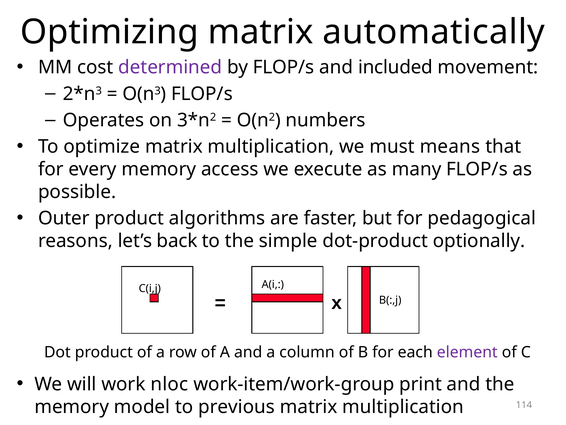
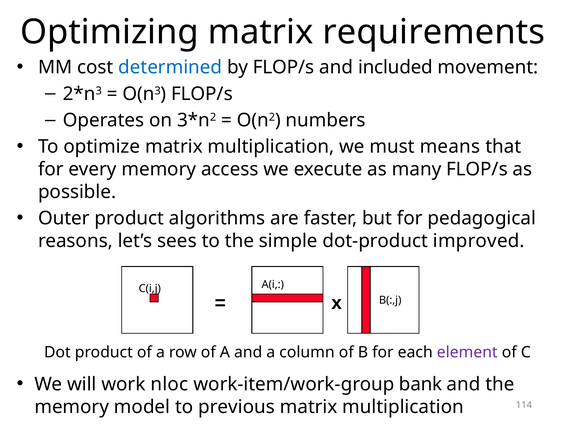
automatically: automatically -> requirements
determined colour: purple -> blue
back: back -> sees
optionally: optionally -> improved
print: print -> bank
